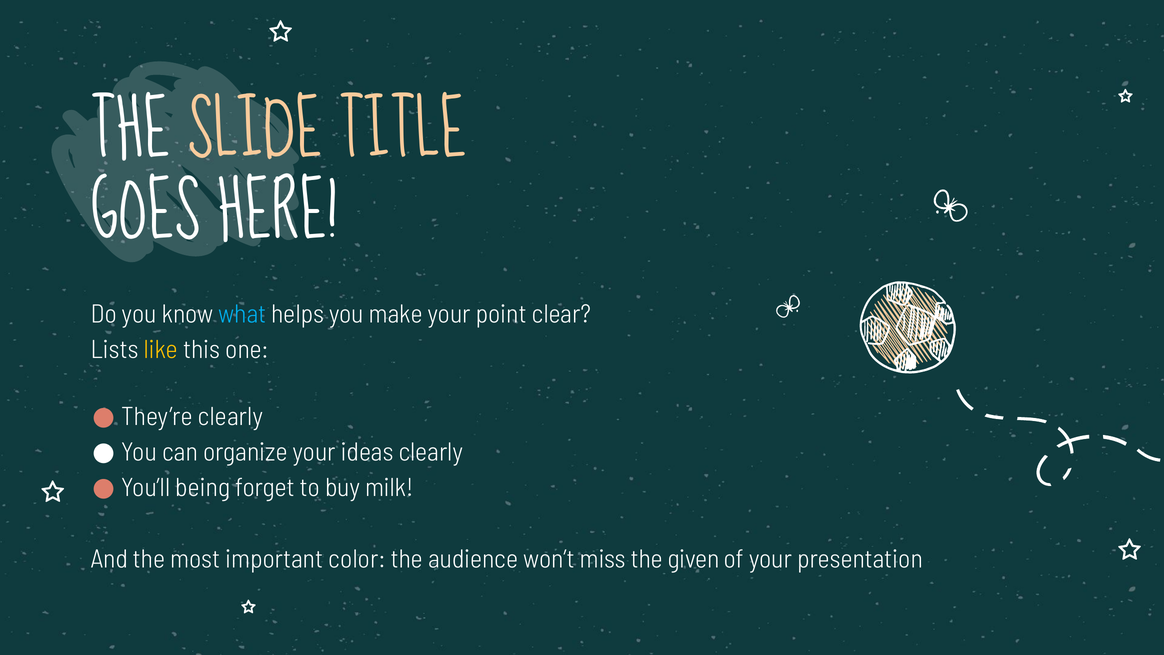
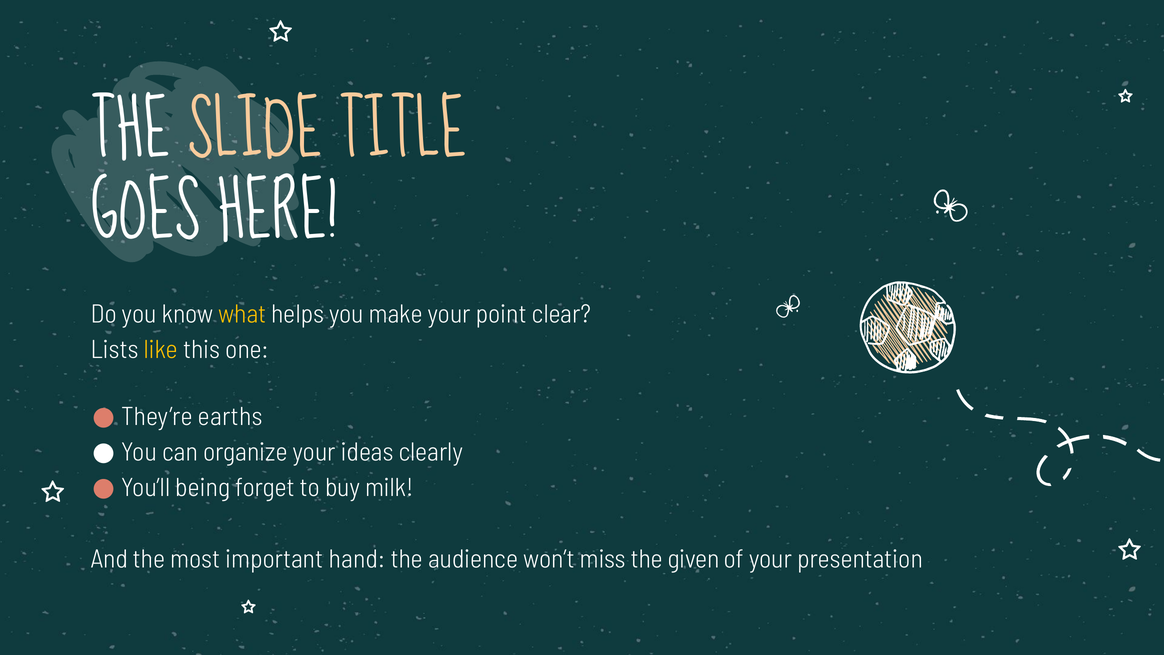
what colour: light blue -> yellow
They’re clearly: clearly -> earths
color: color -> hand
